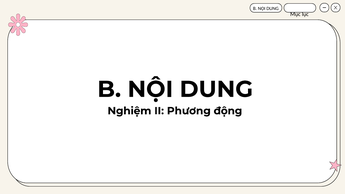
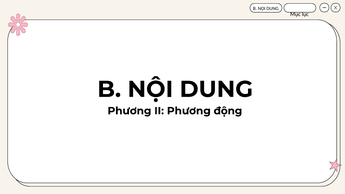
Nghiệm at (129, 111): Nghiệm -> Phương
